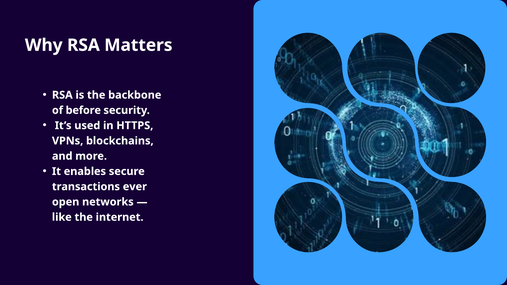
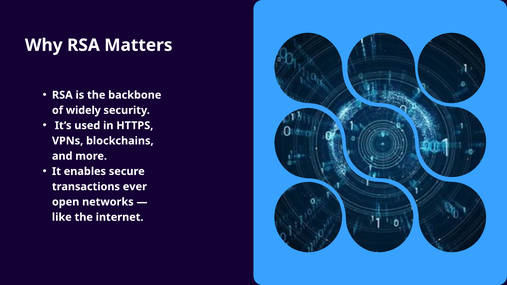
before: before -> widely
